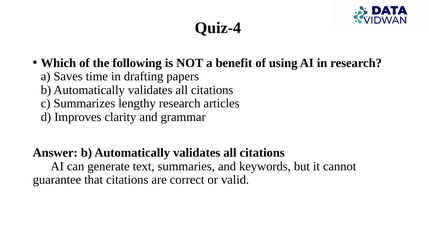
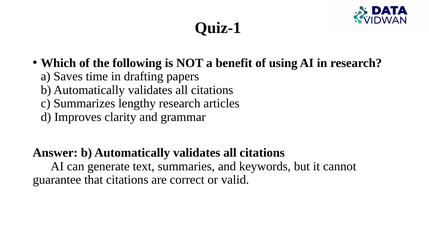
Quiz-4: Quiz-4 -> Quiz-1
